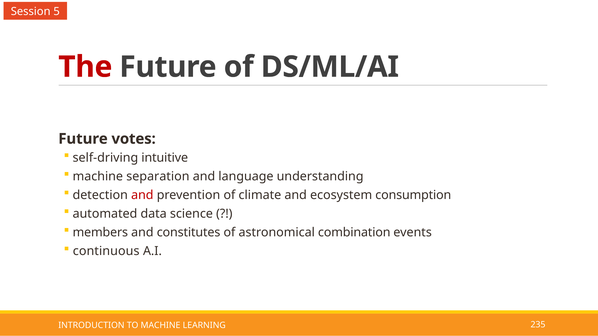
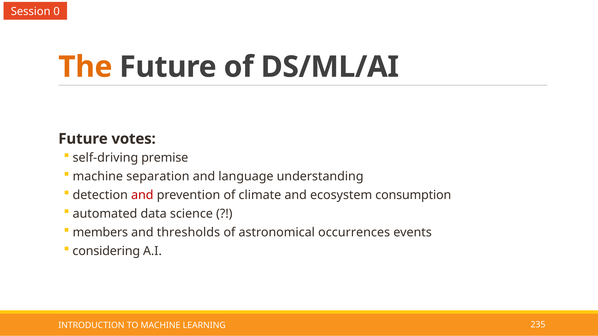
5: 5 -> 0
The colour: red -> orange
intuitive: intuitive -> premise
constitutes: constitutes -> thresholds
combination: combination -> occurrences
continuous: continuous -> considering
